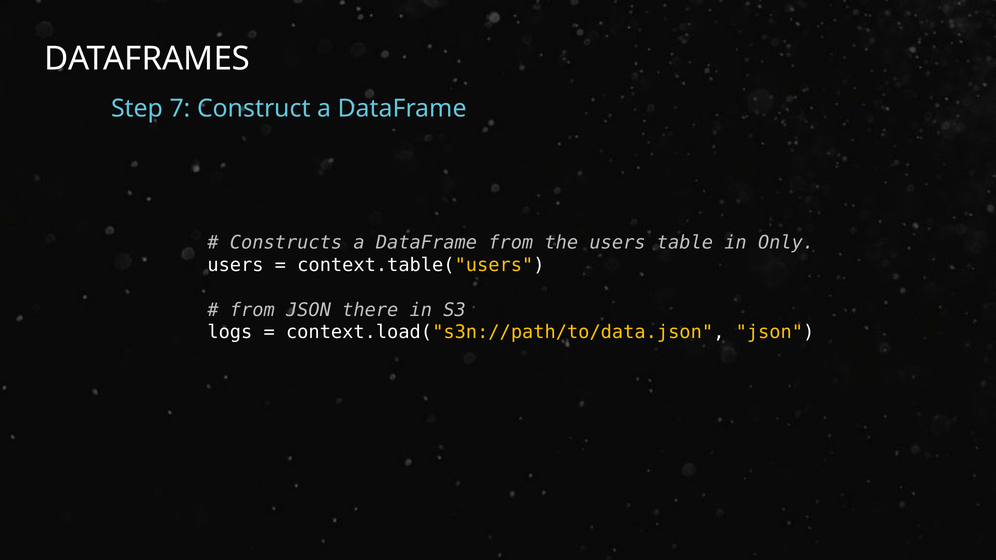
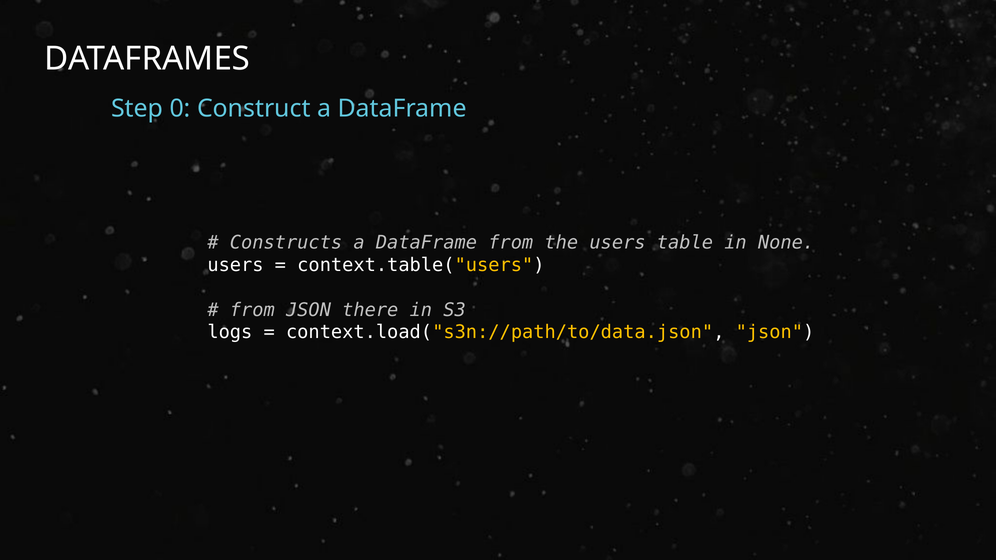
7: 7 -> 0
Only: Only -> None
